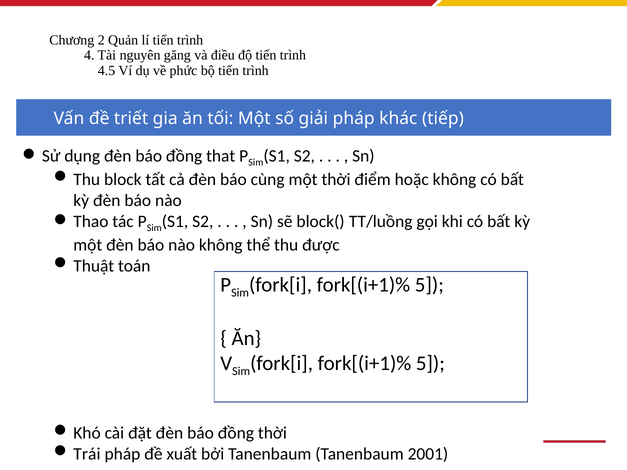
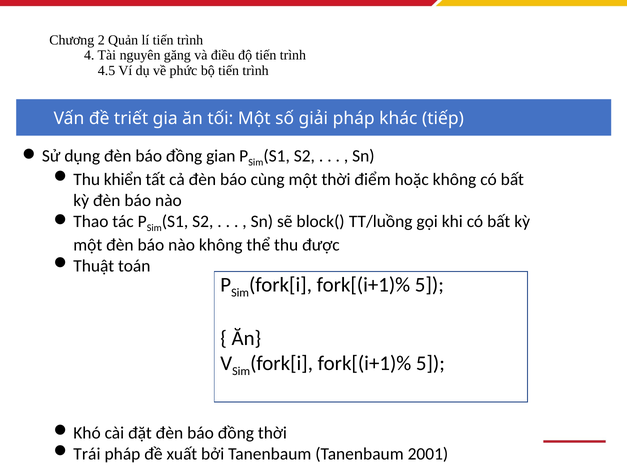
that: that -> gian
block: block -> khiển
